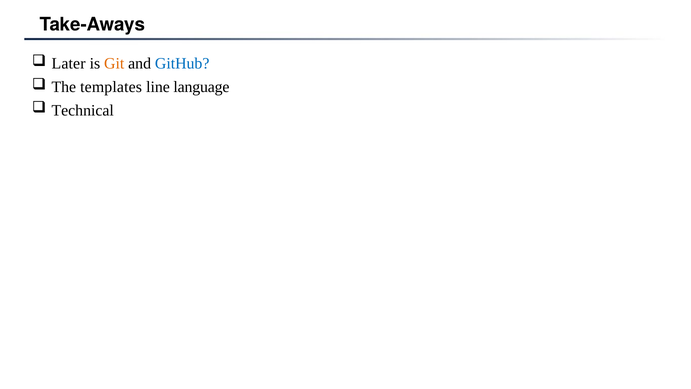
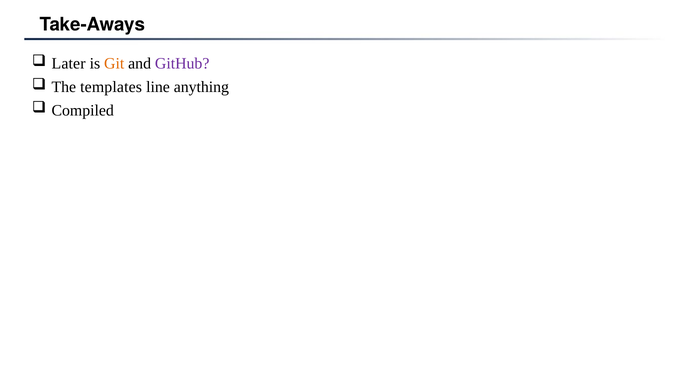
GitHub colour: blue -> purple
language: language -> anything
Technical: Technical -> Compiled
